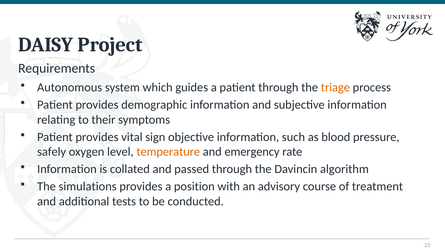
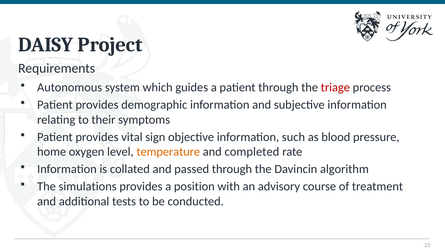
triage colour: orange -> red
safely: safely -> home
emergency: emergency -> completed
